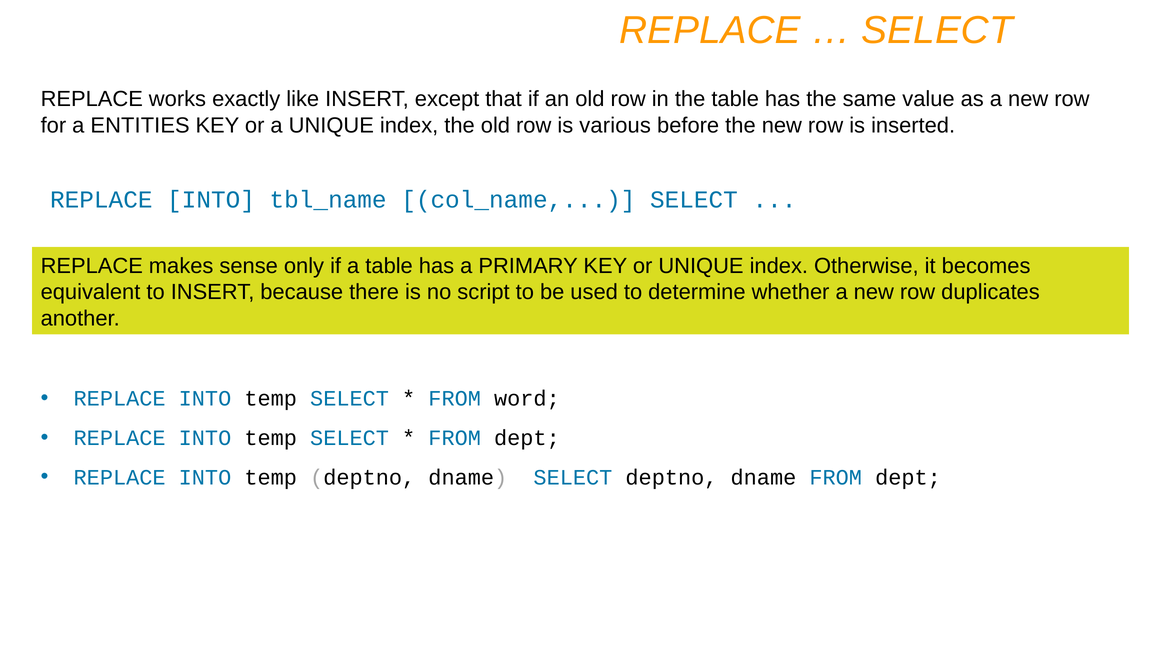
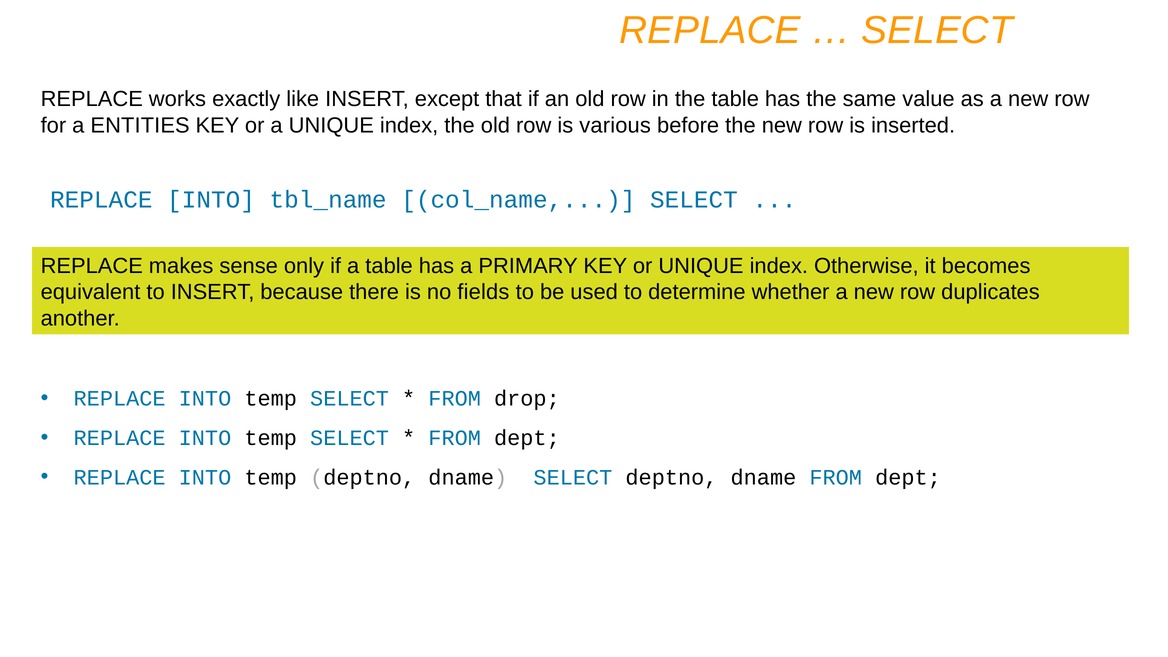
script: script -> fields
word: word -> drop
